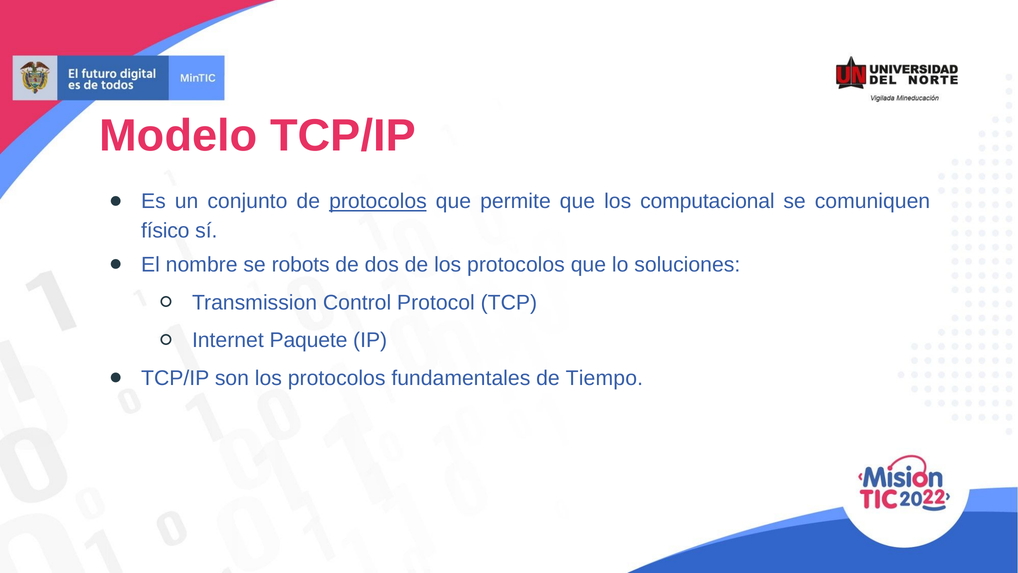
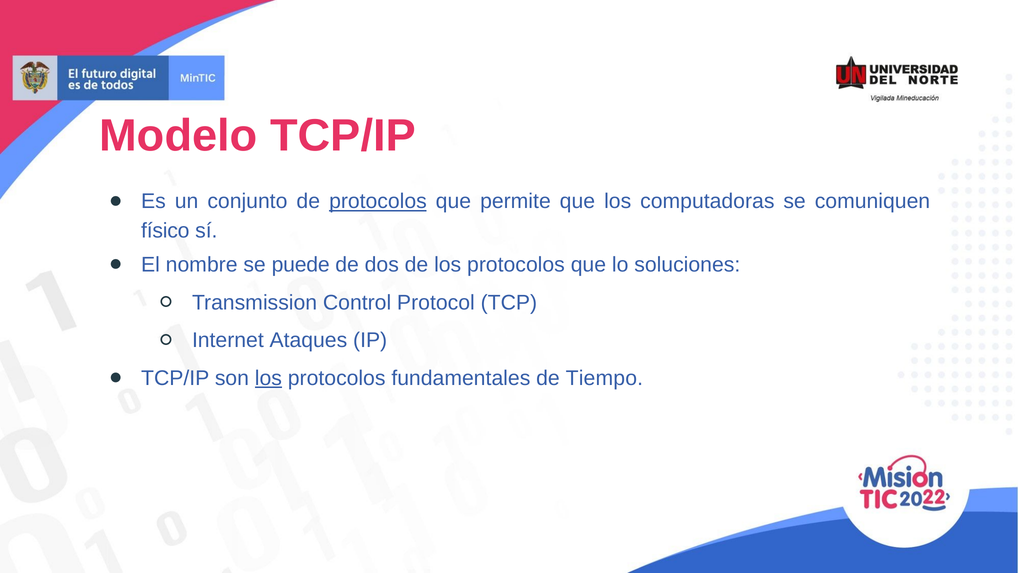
computacional: computacional -> computadoras
robots: robots -> puede
Paquete: Paquete -> Ataques
los at (268, 378) underline: none -> present
